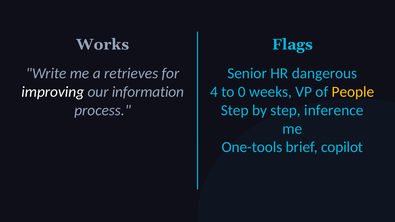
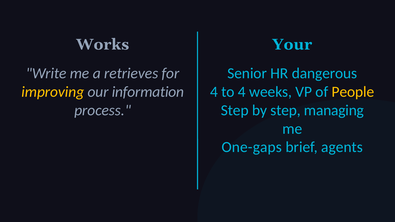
Flags: Flags -> Your
improving colour: white -> yellow
to 0: 0 -> 4
inference: inference -> managing
One-tools: One-tools -> One-gaps
copilot: copilot -> agents
